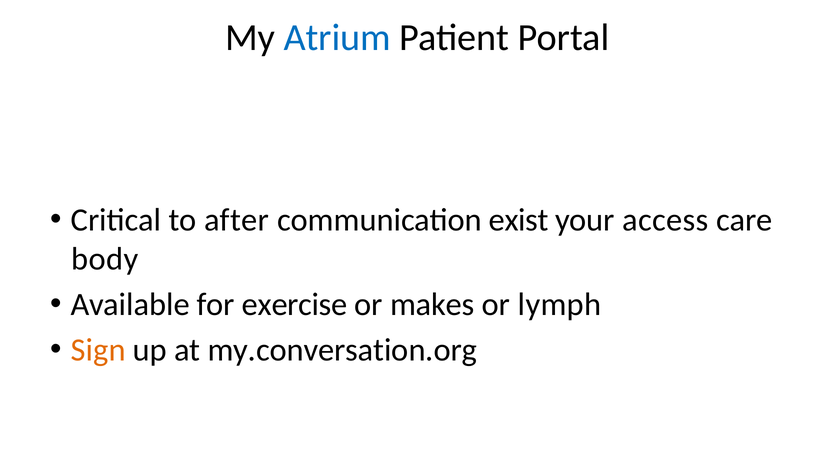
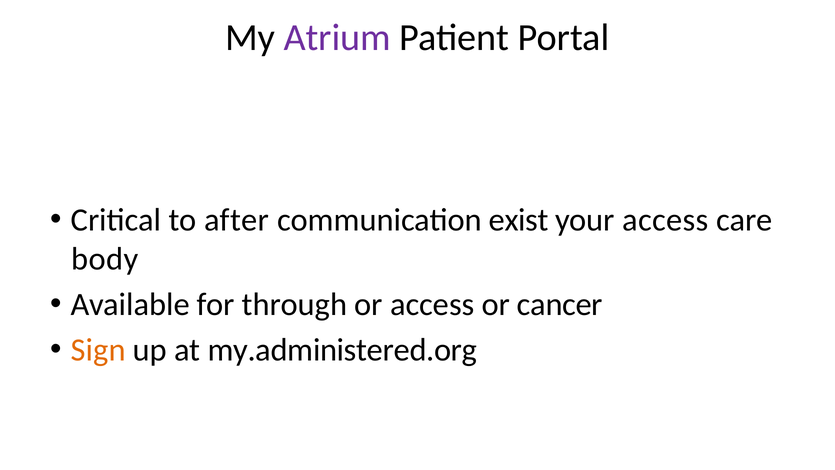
Atrium colour: blue -> purple
exercise: exercise -> through
or makes: makes -> access
lymph: lymph -> cancer
my.conversation.org: my.conversation.org -> my.administered.org
